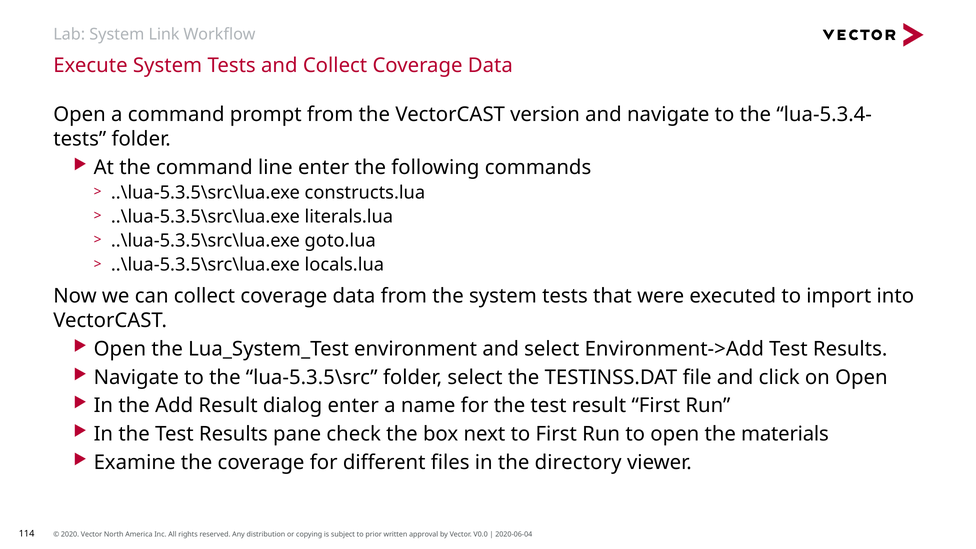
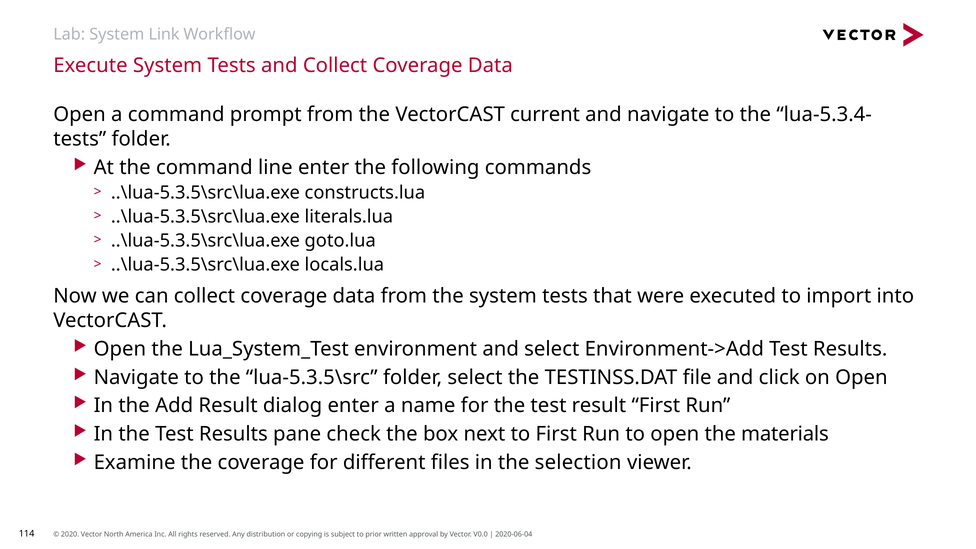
version: version -> current
directory: directory -> selection
